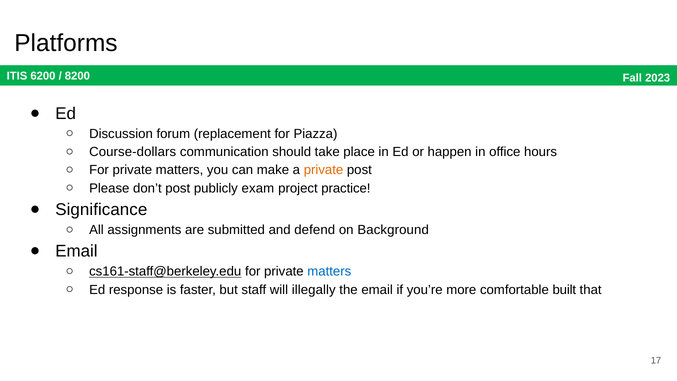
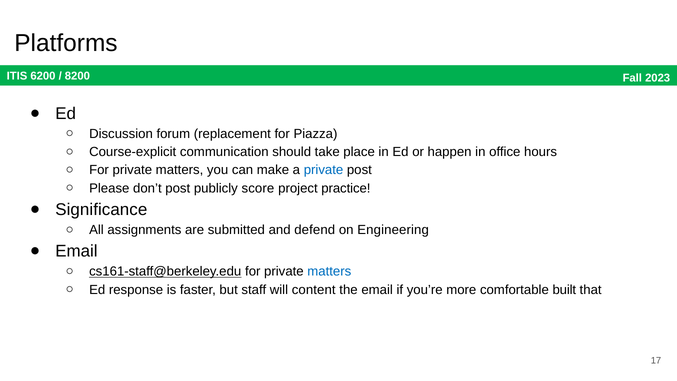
Course-dollars: Course-dollars -> Course-explicit
private at (324, 170) colour: orange -> blue
exam: exam -> score
Background: Background -> Engineering
illegally: illegally -> content
